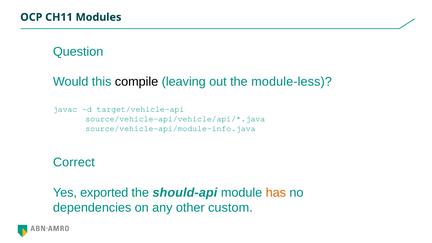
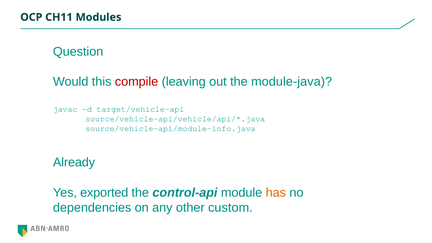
compile colour: black -> red
module-less: module-less -> module-java
Correct: Correct -> Already
should-api: should-api -> control-api
